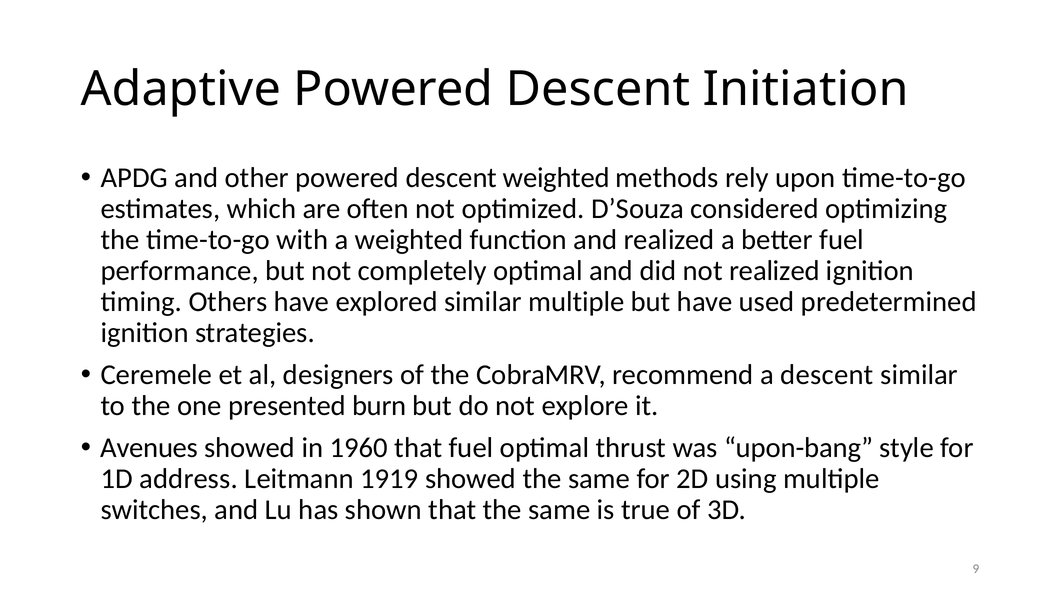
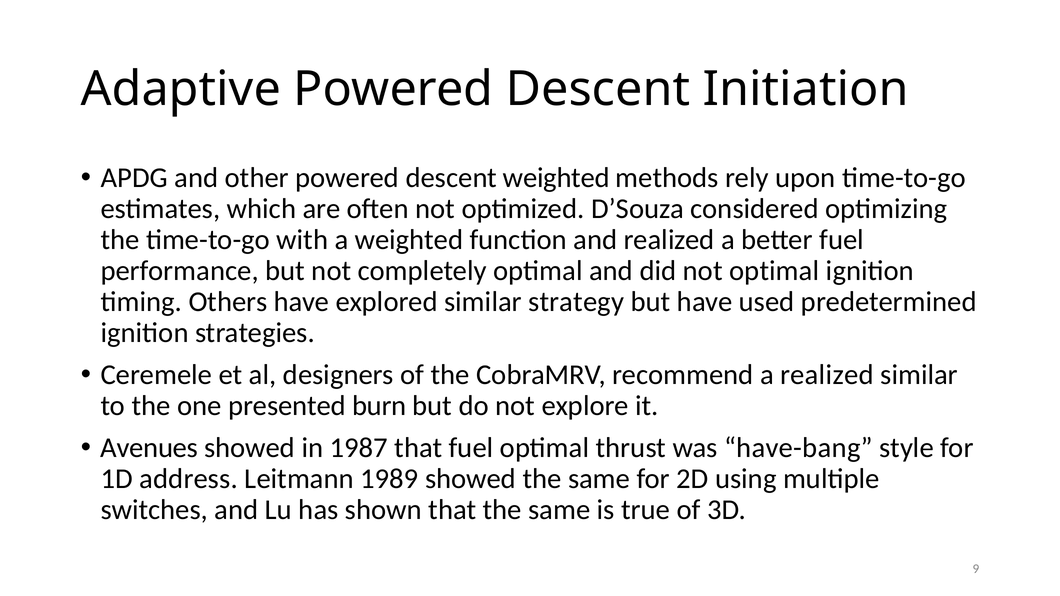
not realized: realized -> optimal
similar multiple: multiple -> strategy
a descent: descent -> realized
1960: 1960 -> 1987
upon-bang: upon-bang -> have-bang
1919: 1919 -> 1989
